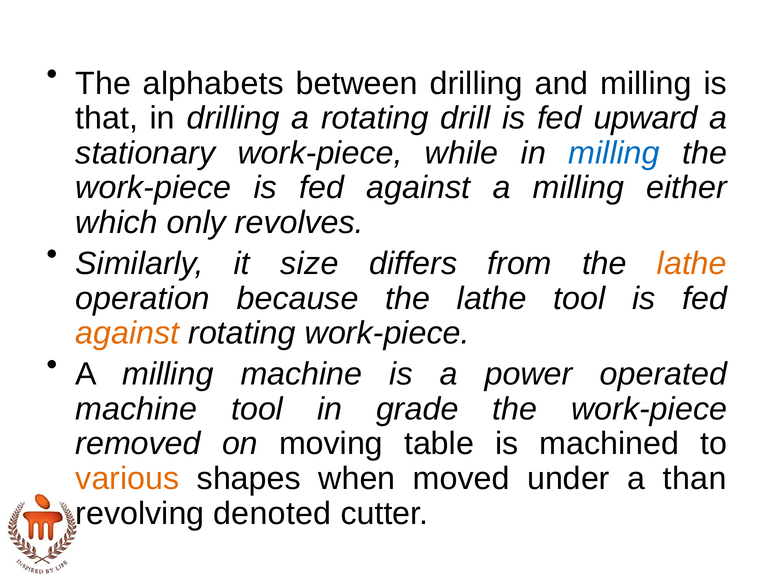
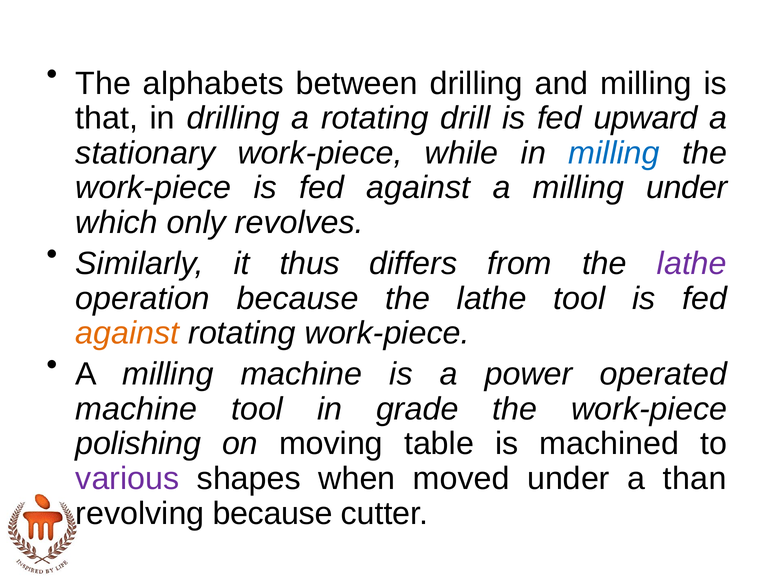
milling either: either -> under
size: size -> thus
lathe at (692, 264) colour: orange -> purple
removed: removed -> polishing
various colour: orange -> purple
revolving denoted: denoted -> because
